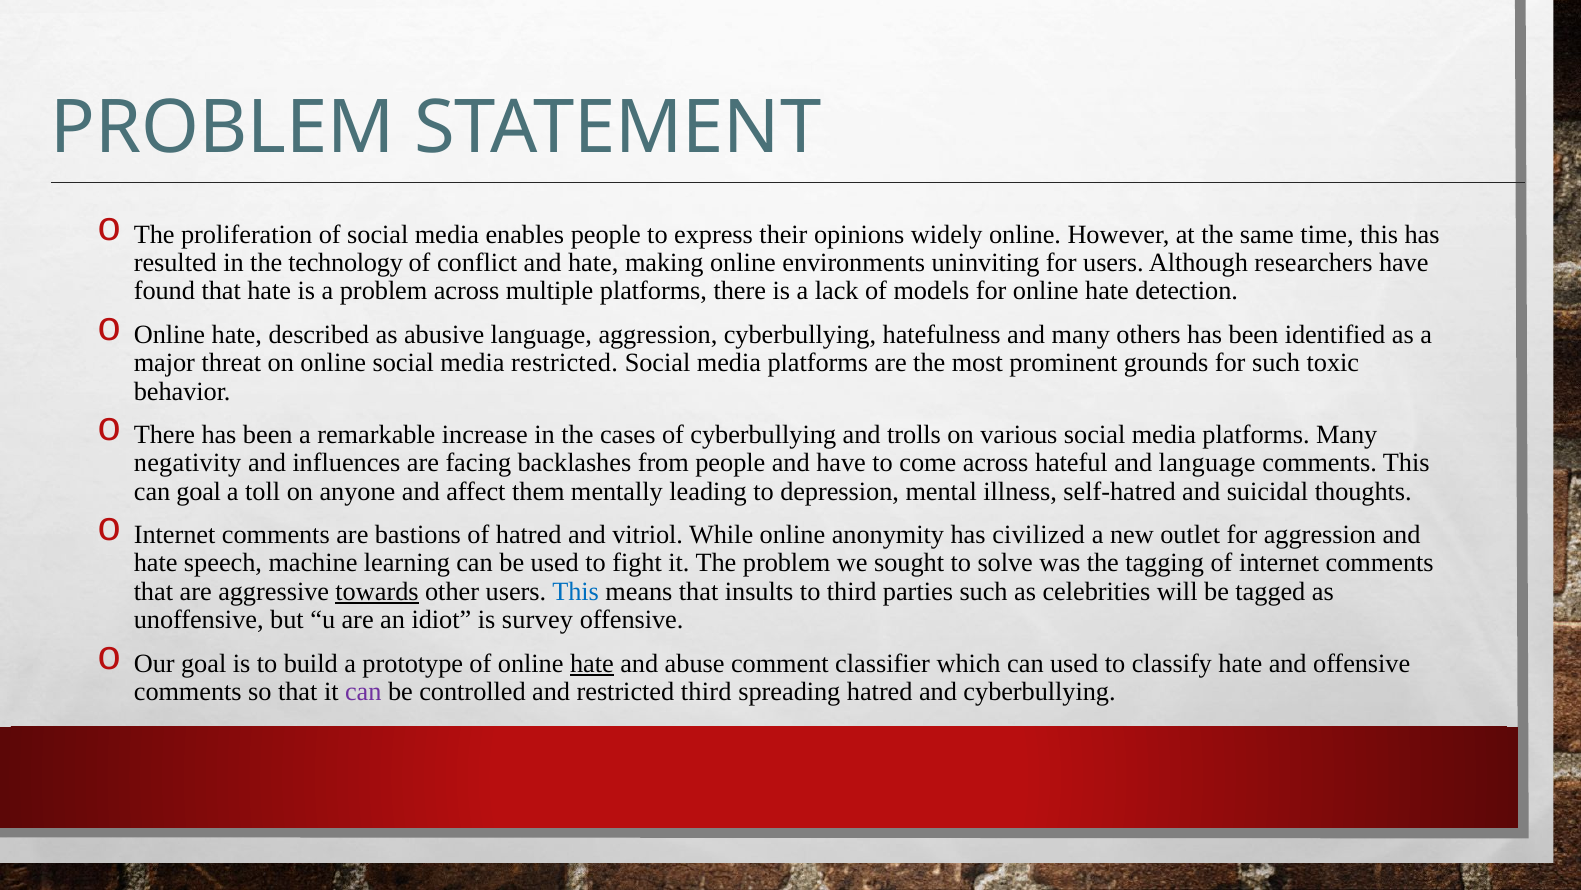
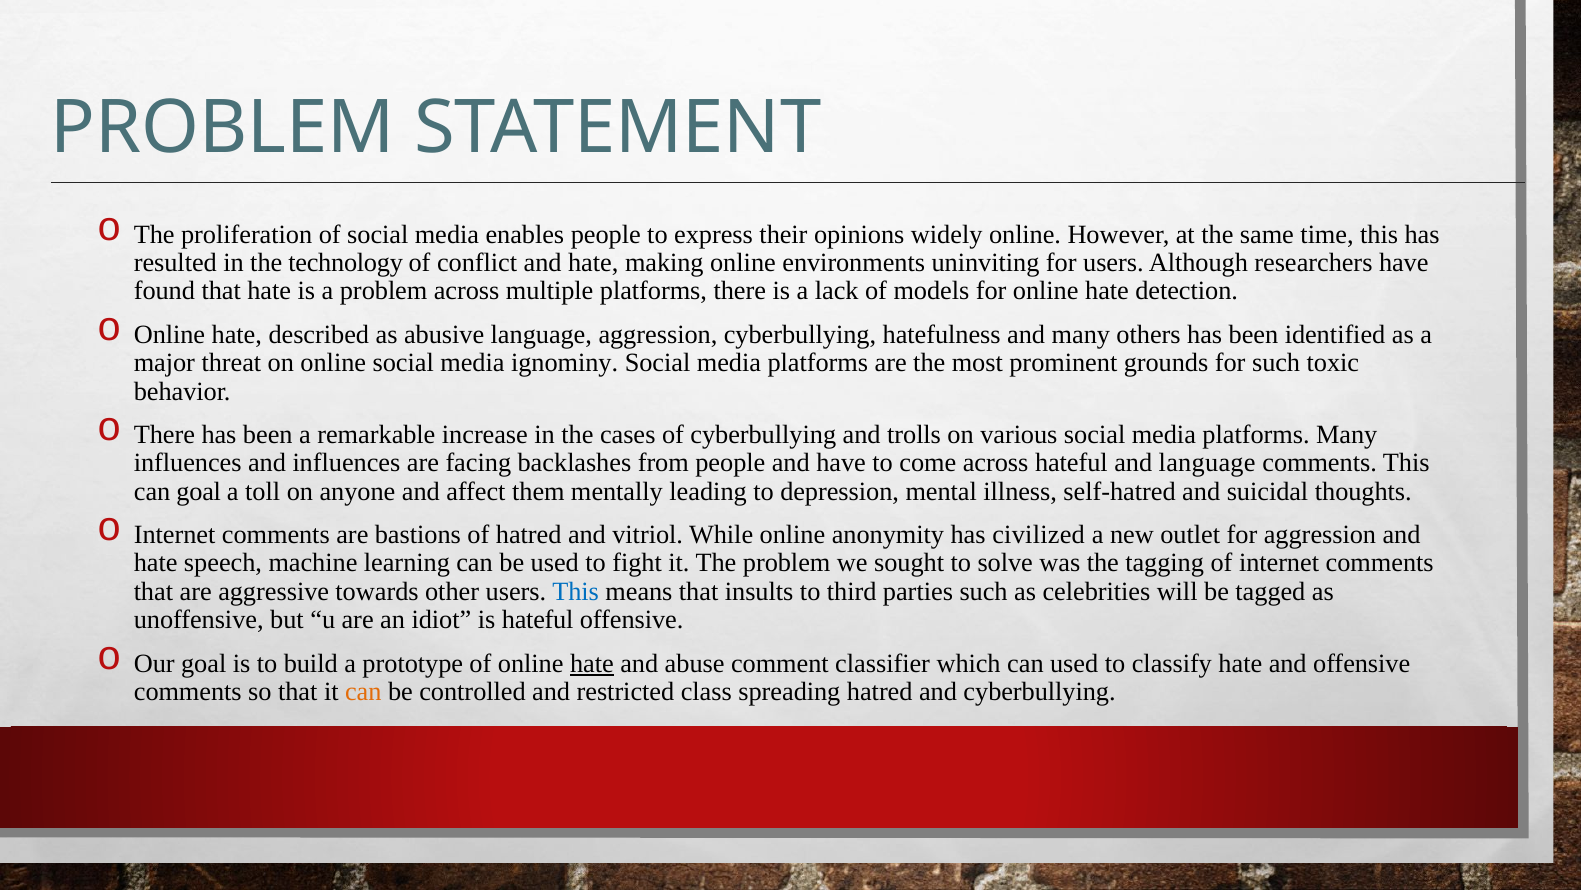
media restricted: restricted -> ignominy
negativity at (188, 463): negativity -> influences
towards underline: present -> none
is survey: survey -> hateful
can at (363, 691) colour: purple -> orange
restricted third: third -> class
